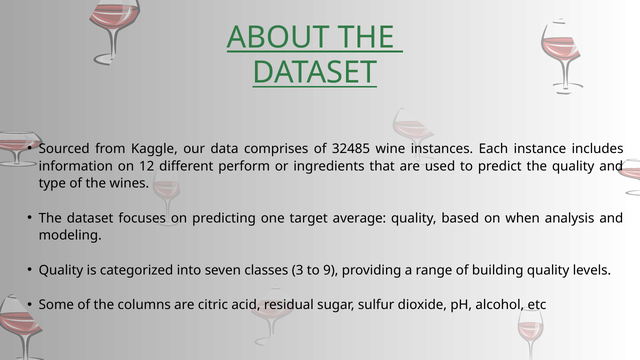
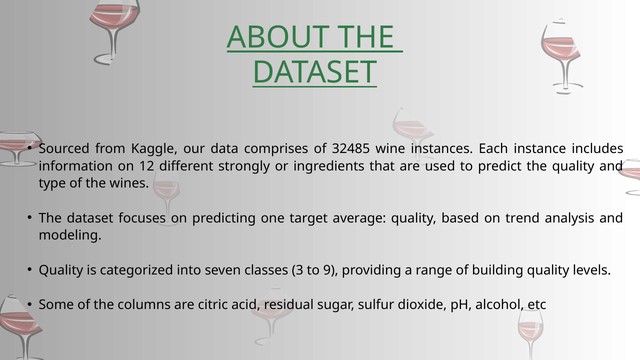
perform: perform -> strongly
when: when -> trend
